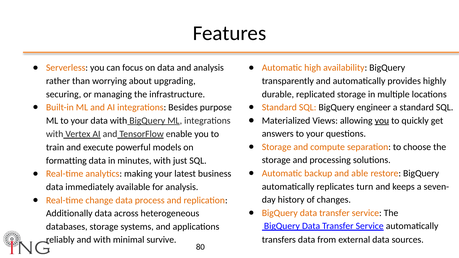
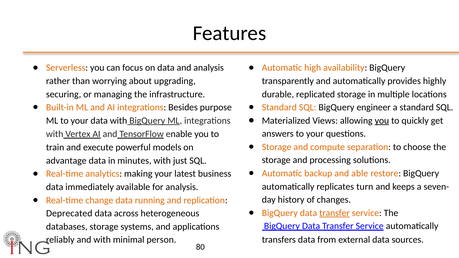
formatting: formatting -> advantage
process: process -> running
transfer at (334, 213) underline: none -> present
Additionally: Additionally -> Deprecated
survive: survive -> person
